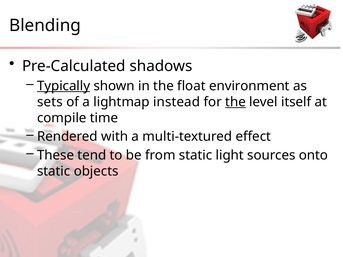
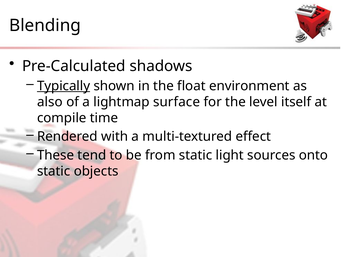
sets: sets -> also
instead: instead -> surface
the at (235, 102) underline: present -> none
